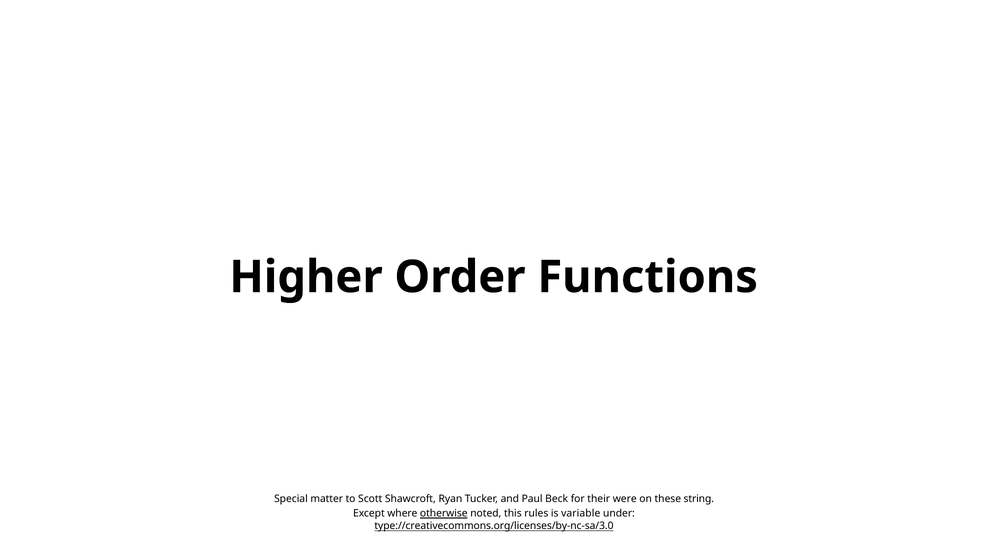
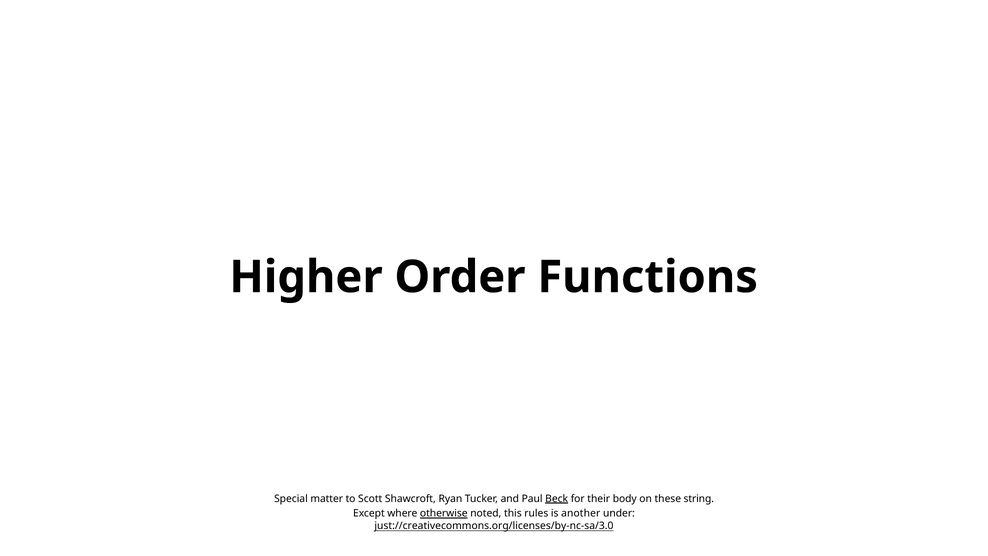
Beck underline: none -> present
were: were -> body
variable: variable -> another
type://creativecommons.org/licenses/by-nc-sa/3.0: type://creativecommons.org/licenses/by-nc-sa/3.0 -> just://creativecommons.org/licenses/by-nc-sa/3.0
